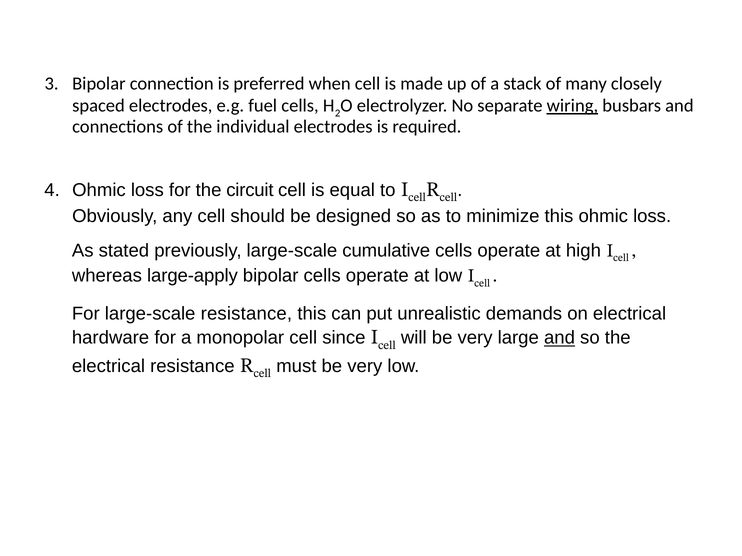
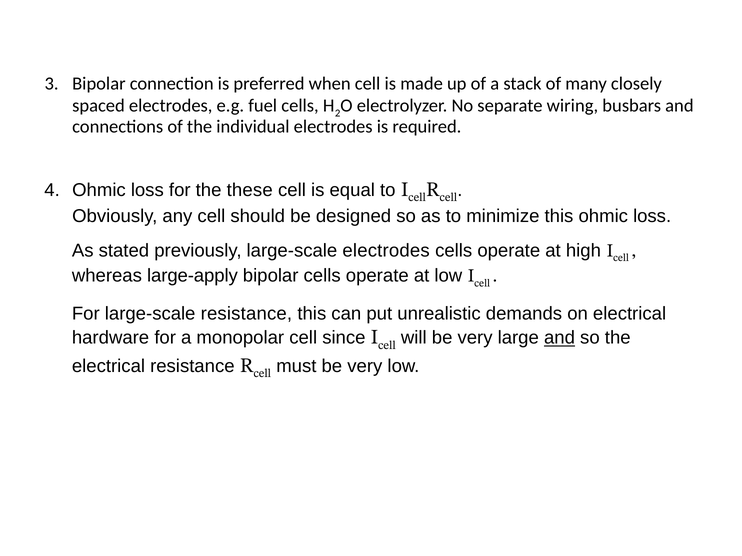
wiring underline: present -> none
circuit: circuit -> these
large-scale cumulative: cumulative -> electrodes
